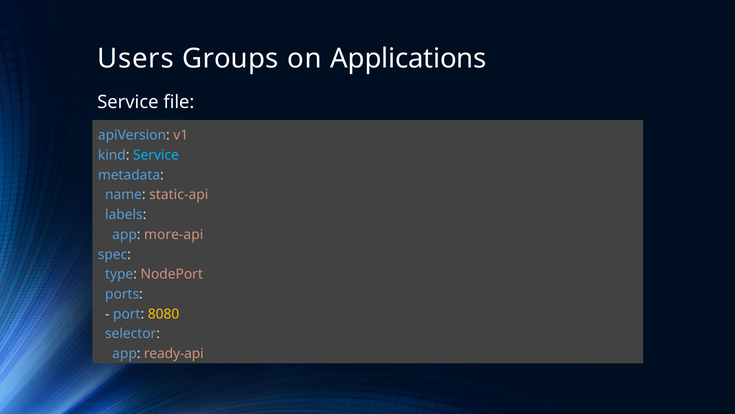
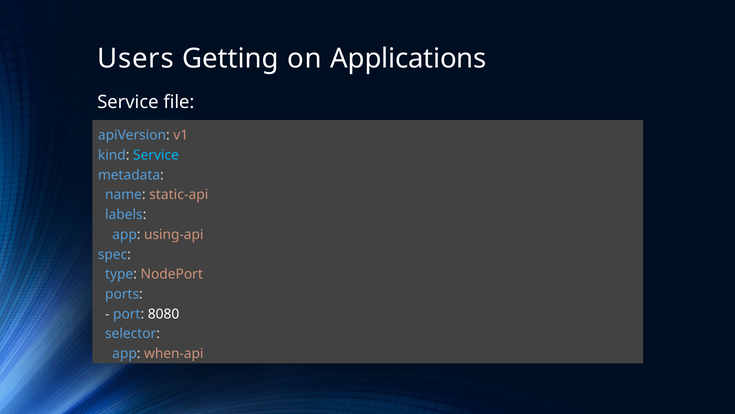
Groups: Groups -> Getting
more-api: more-api -> using-api
8080 colour: yellow -> white
ready-api: ready-api -> when-api
